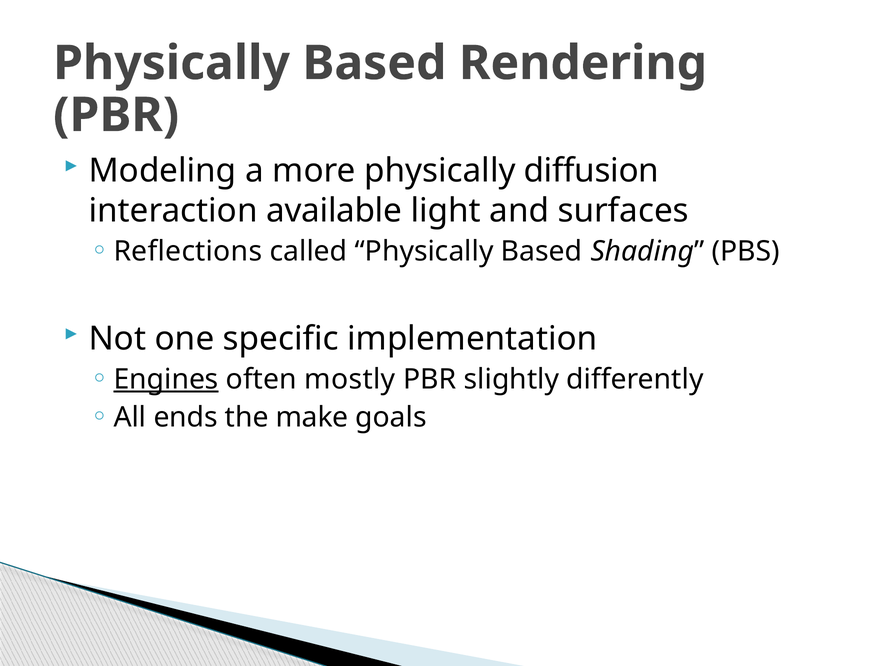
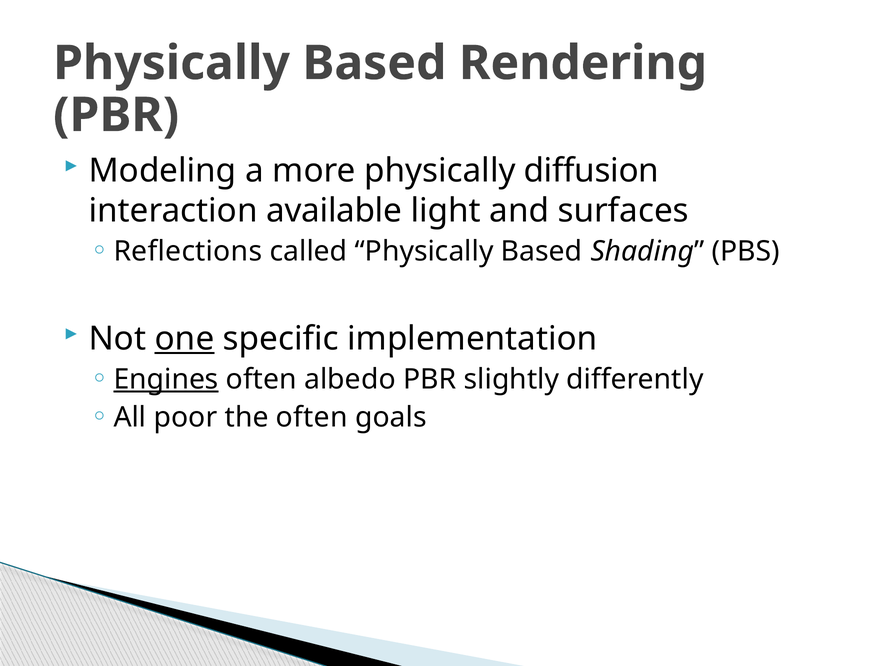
one underline: none -> present
mostly: mostly -> albedo
ends: ends -> poor
the make: make -> often
